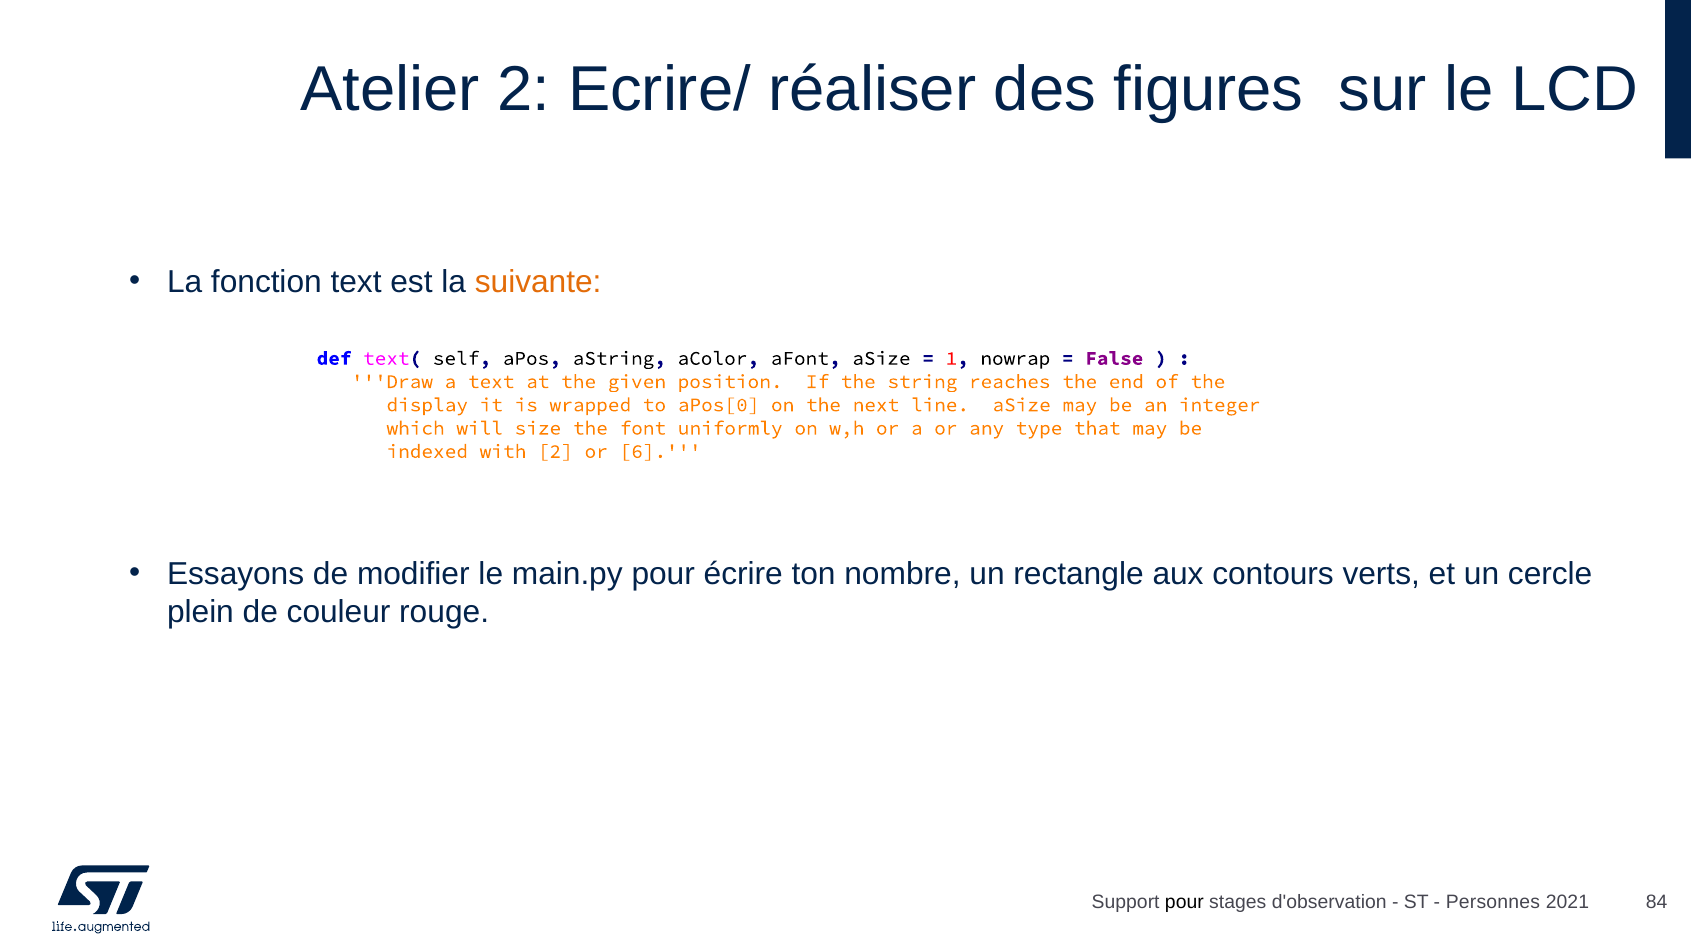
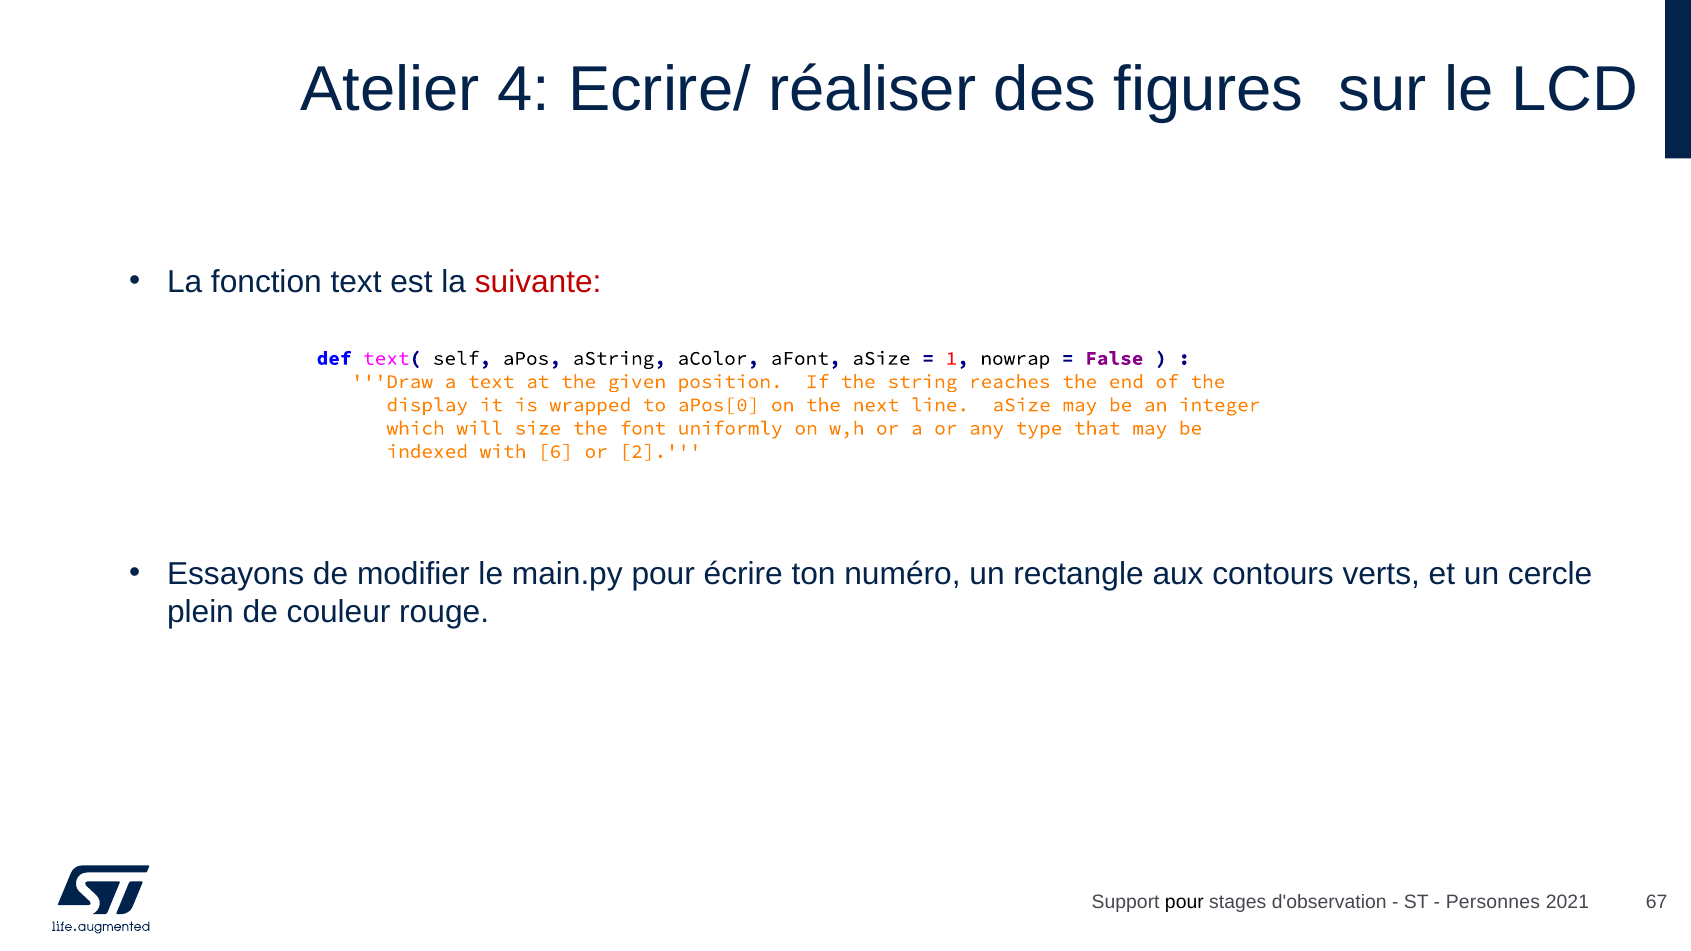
Atelier 2: 2 -> 4
suivante colour: orange -> red
with 2: 2 -> 6
6: 6 -> 2
nombre: nombre -> numéro
84: 84 -> 67
